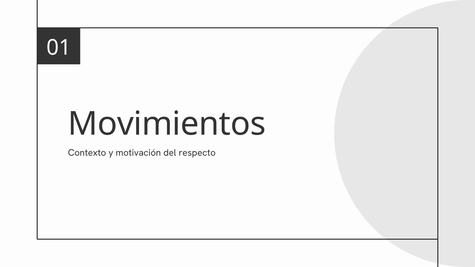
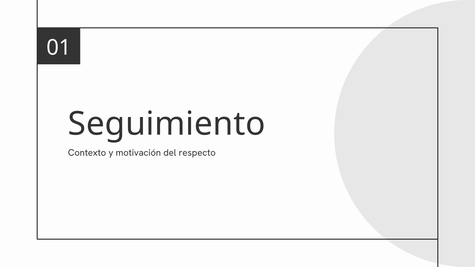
Movimientos: Movimientos -> Seguimiento
